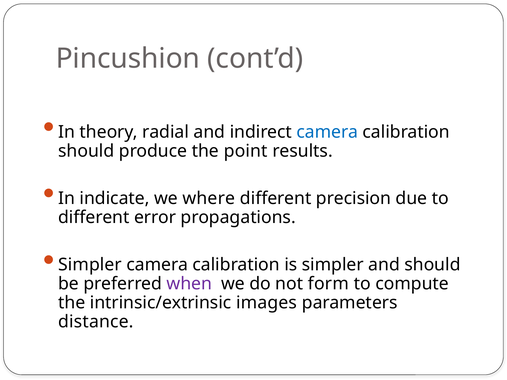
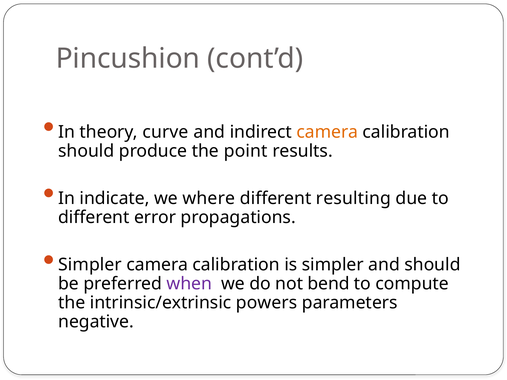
radial: radial -> curve
camera at (327, 132) colour: blue -> orange
precision: precision -> resulting
form: form -> bend
images: images -> powers
distance: distance -> negative
